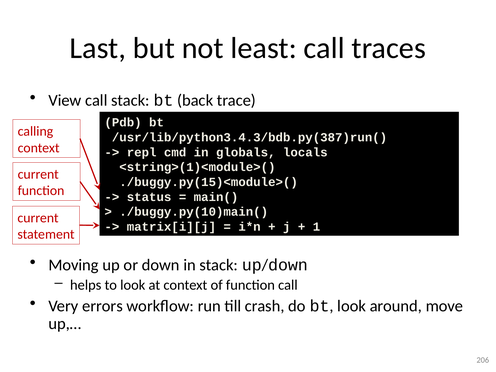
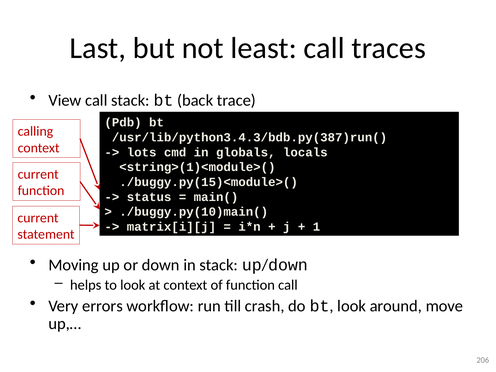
repl: repl -> lots
